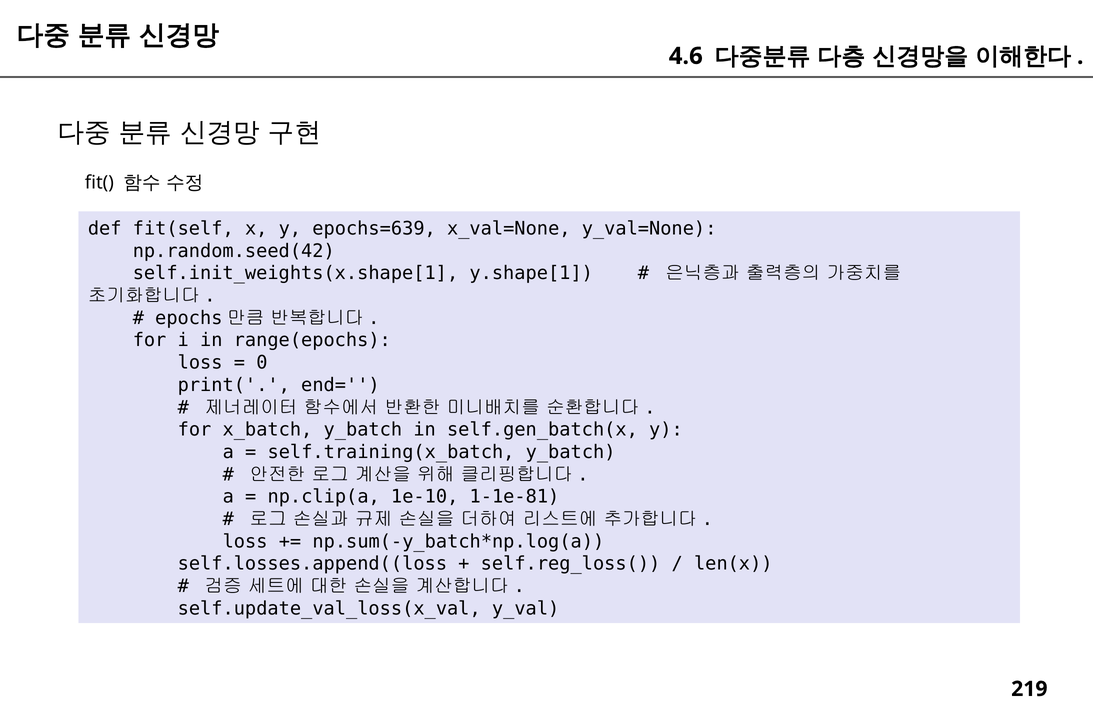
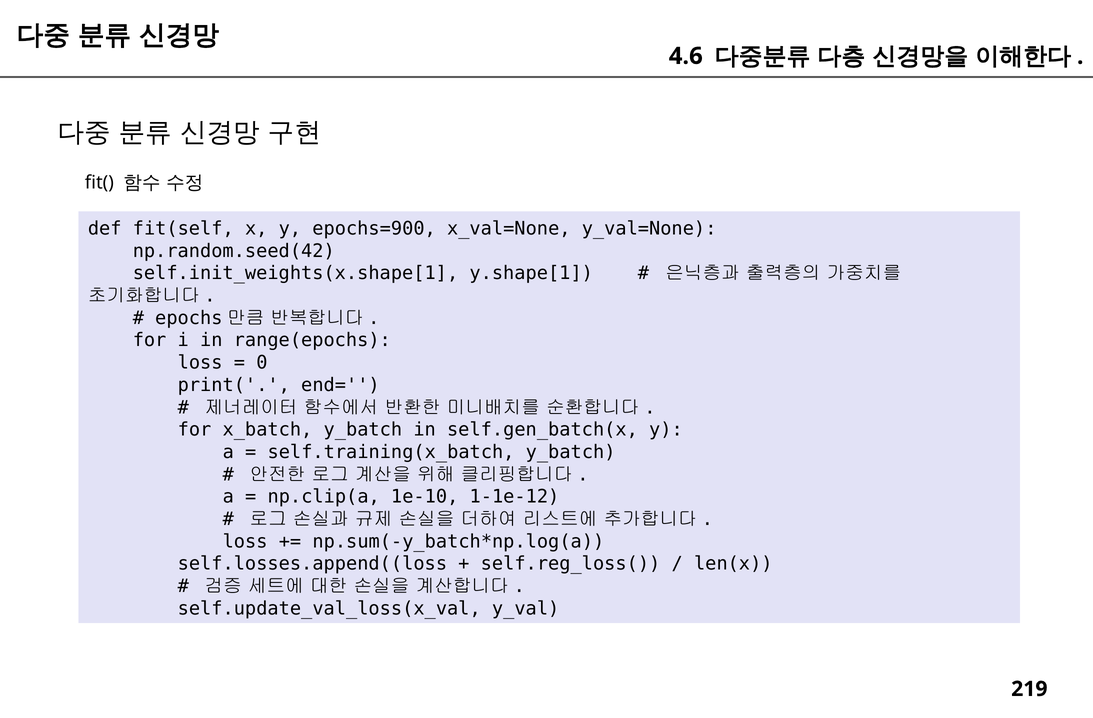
epochs=639: epochs=639 -> epochs=900
1-1e-81: 1-1e-81 -> 1-1e-12
